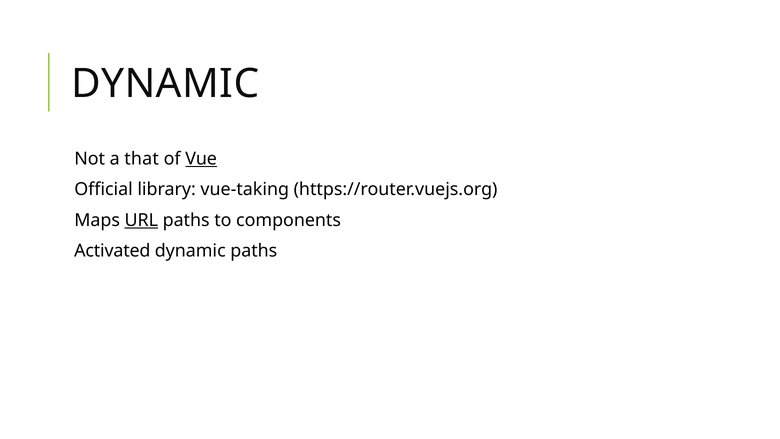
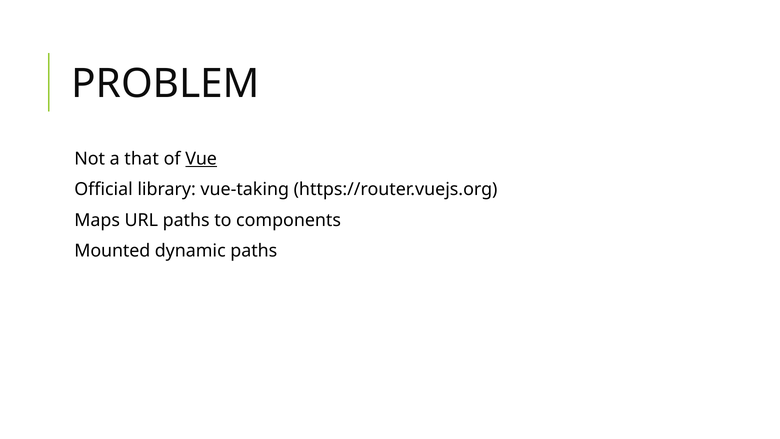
DYNAMIC at (165, 84): DYNAMIC -> PROBLEM
URL underline: present -> none
Activated: Activated -> Mounted
